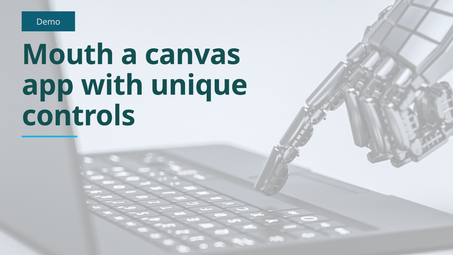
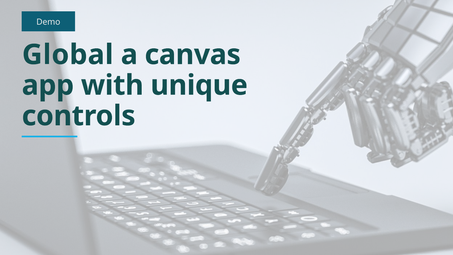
Mouth: Mouth -> Global
